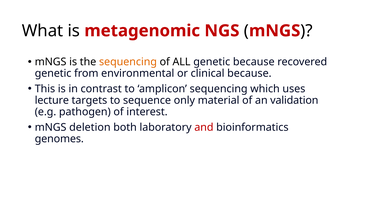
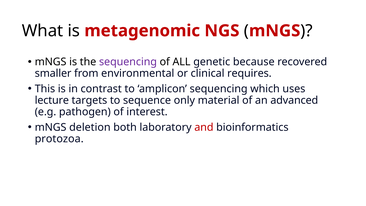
sequencing at (128, 62) colour: orange -> purple
genetic at (53, 73): genetic -> smaller
clinical because: because -> requires
validation: validation -> advanced
genomes: genomes -> protozoa
